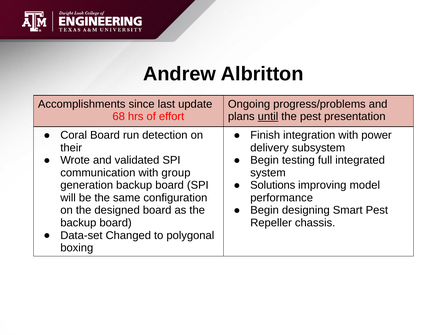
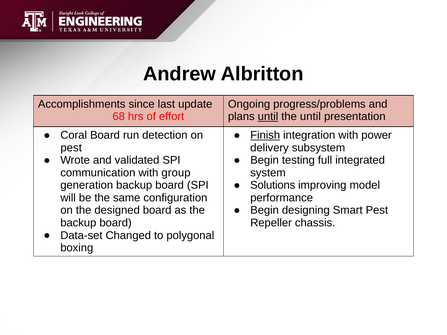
the pest: pest -> until
Finish underline: none -> present
their at (71, 148): their -> pest
